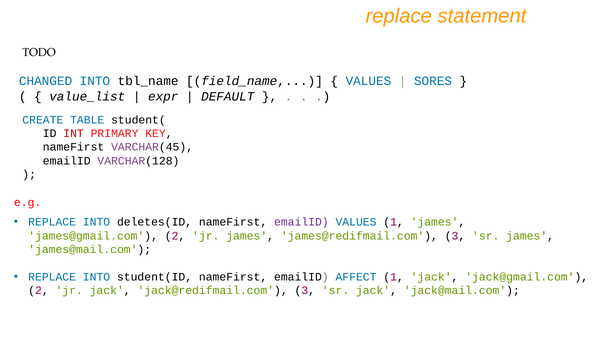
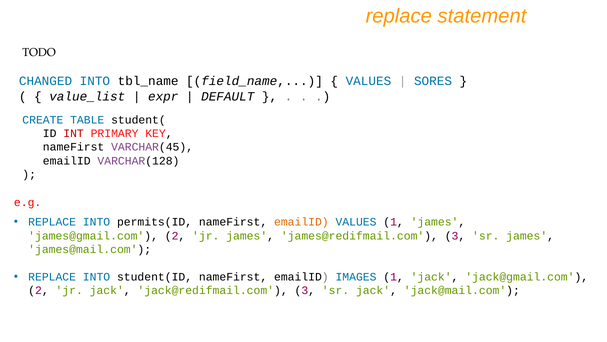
deletes(ID: deletes(ID -> permits(ID
emailID at (301, 222) colour: purple -> orange
AFFECT: AFFECT -> IMAGES
